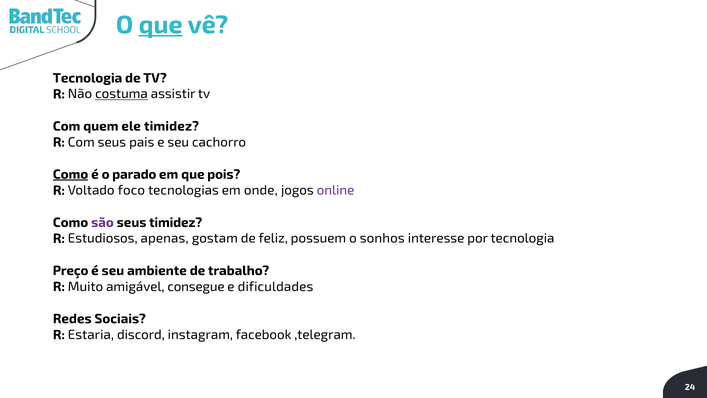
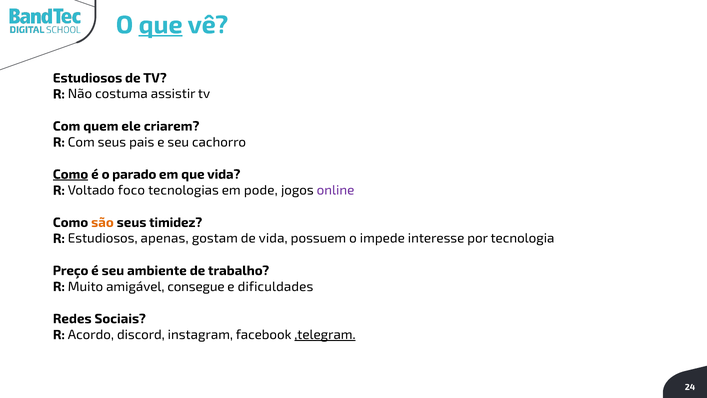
Tecnologia at (88, 78): Tecnologia -> Estudiosos
costuma underline: present -> none
ele timidez: timidez -> criarem
que pois: pois -> vida
onde: onde -> pode
são colour: purple -> orange
de feliz: feliz -> vida
sonhos: sonhos -> impede
Estaria: Estaria -> Acordo
,telegram underline: none -> present
